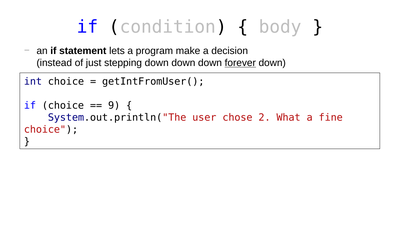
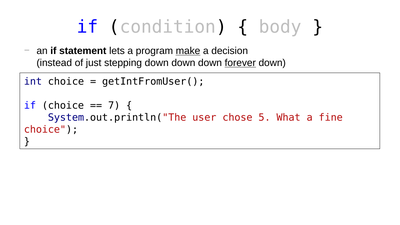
make underline: none -> present
9: 9 -> 7
2: 2 -> 5
